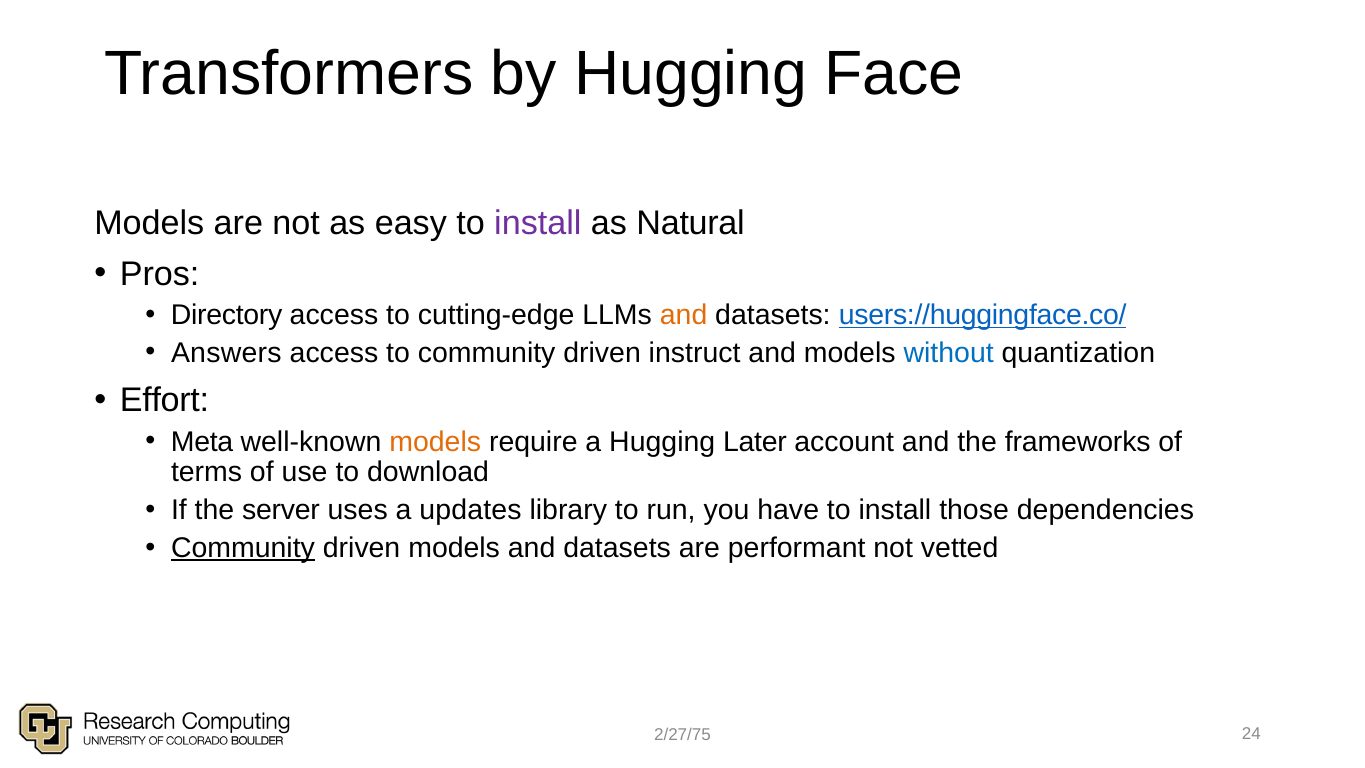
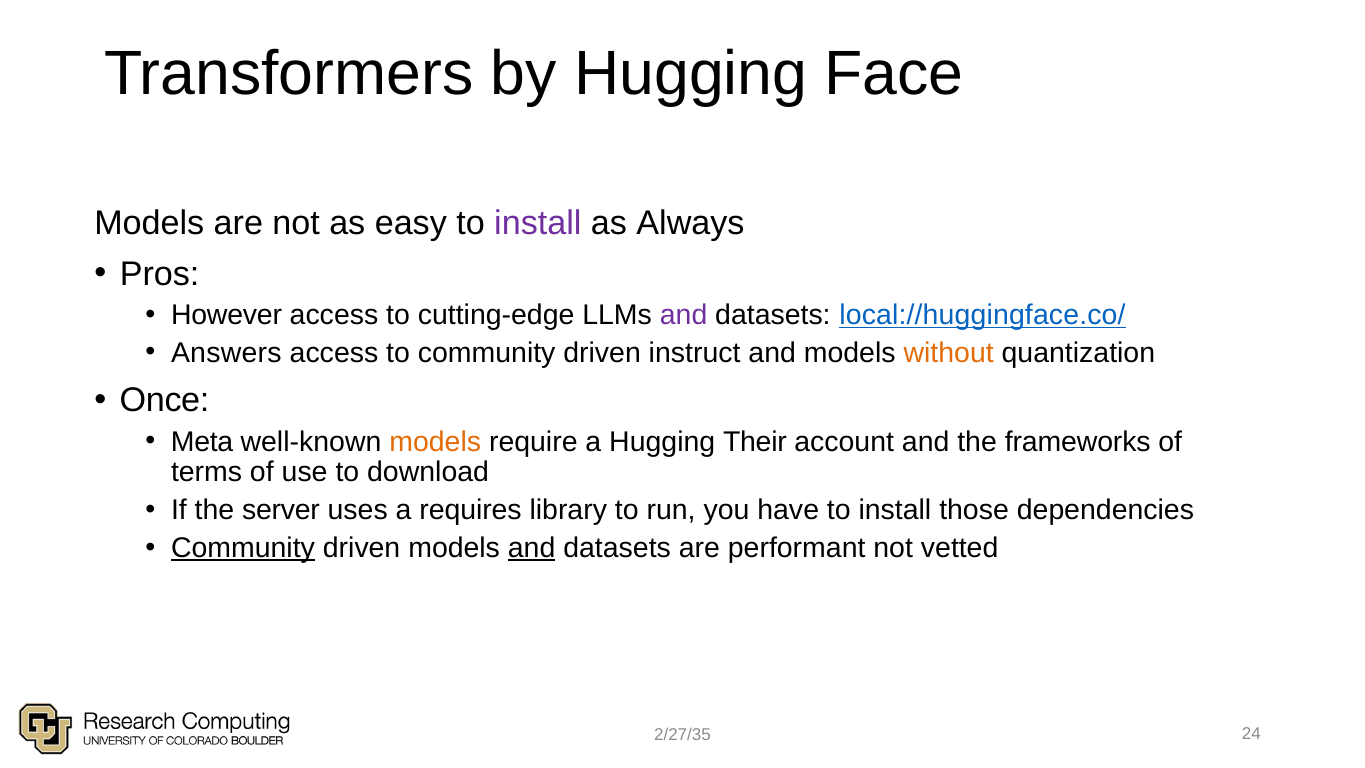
Natural: Natural -> Always
Directory: Directory -> However
and at (684, 315) colour: orange -> purple
users://huggingface.co/: users://huggingface.co/ -> local://huggingface.co/
without colour: blue -> orange
Effort: Effort -> Once
Later: Later -> Their
updates: updates -> requires
and at (532, 548) underline: none -> present
2/27/75: 2/27/75 -> 2/27/35
